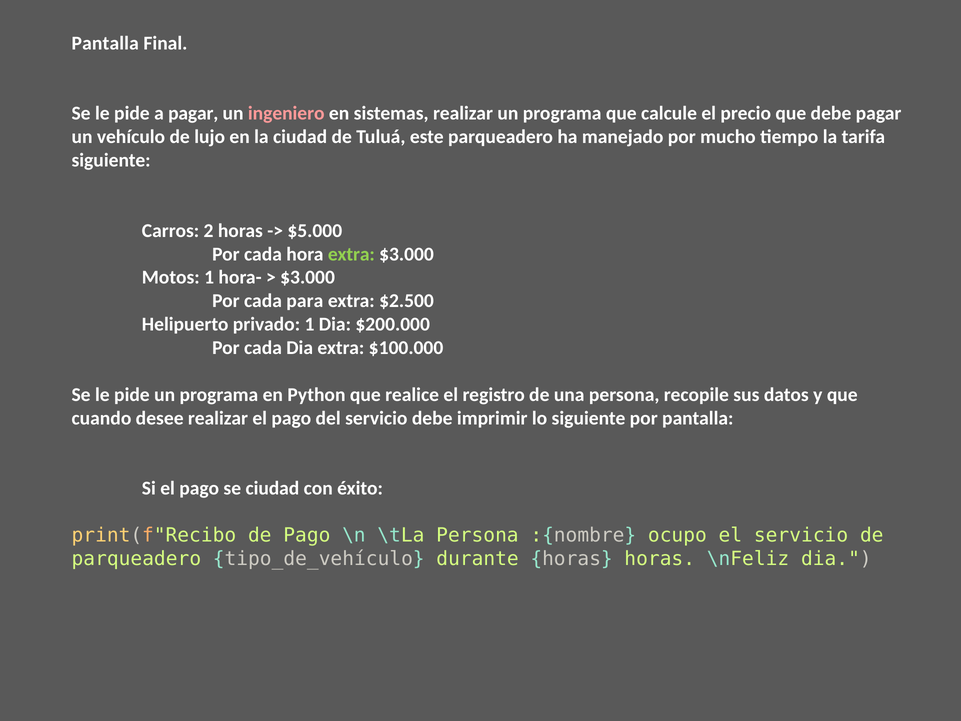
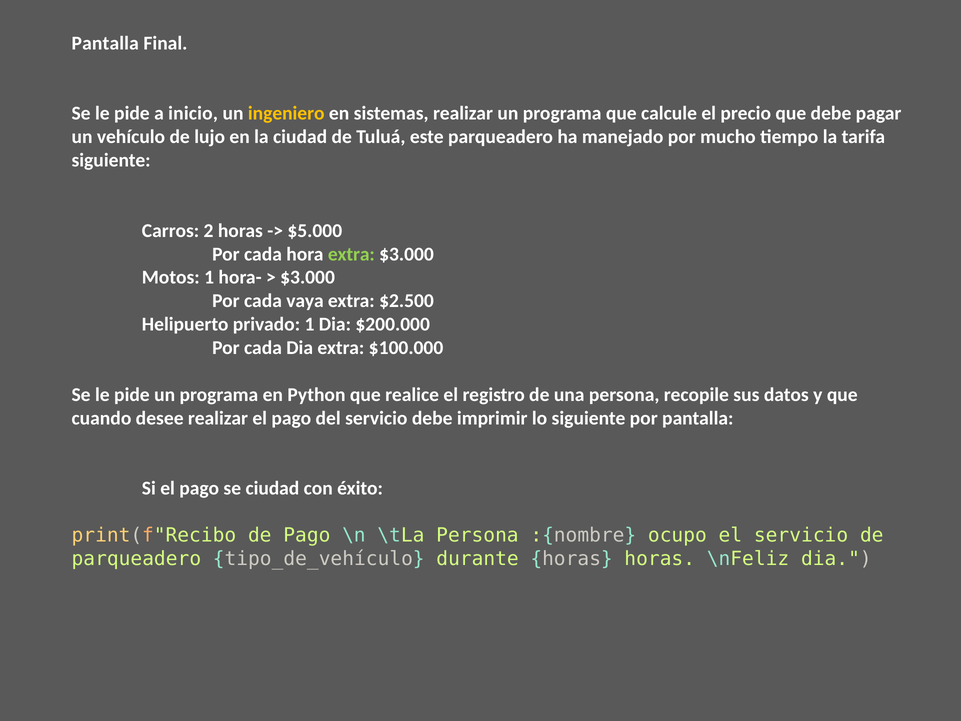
a pagar: pagar -> inicio
ingeniero colour: pink -> yellow
para: para -> vaya
